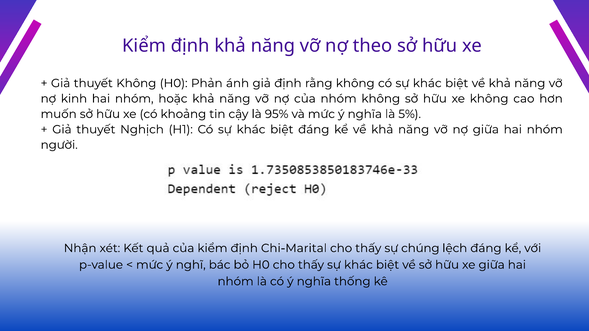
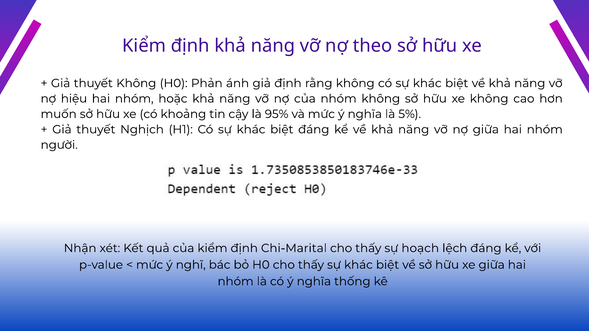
kinh: kinh -> hiệu
chúng: chúng -> hoạch
